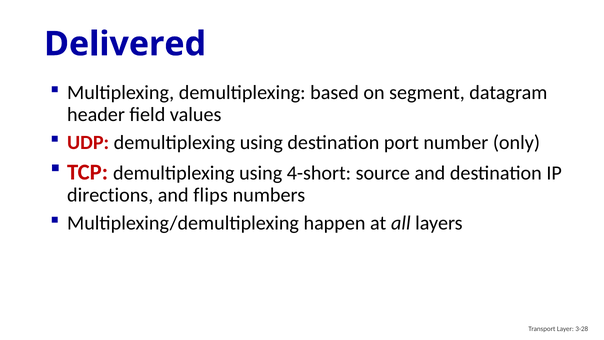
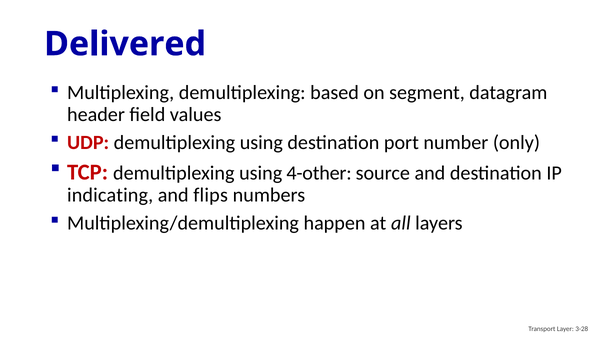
4-short: 4-short -> 4-other
directions: directions -> indicating
